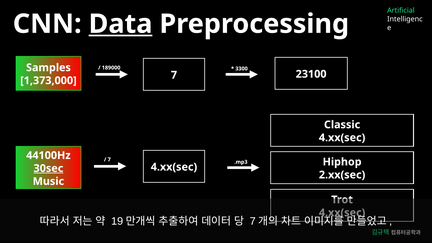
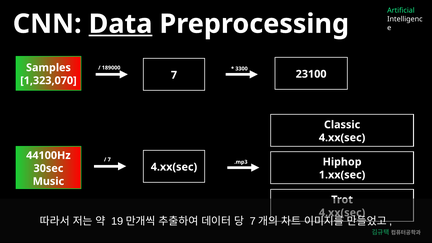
1,373,000: 1,373,000 -> 1,323,070
30sec underline: present -> none
2.xx(sec: 2.xx(sec -> 1.xx(sec
